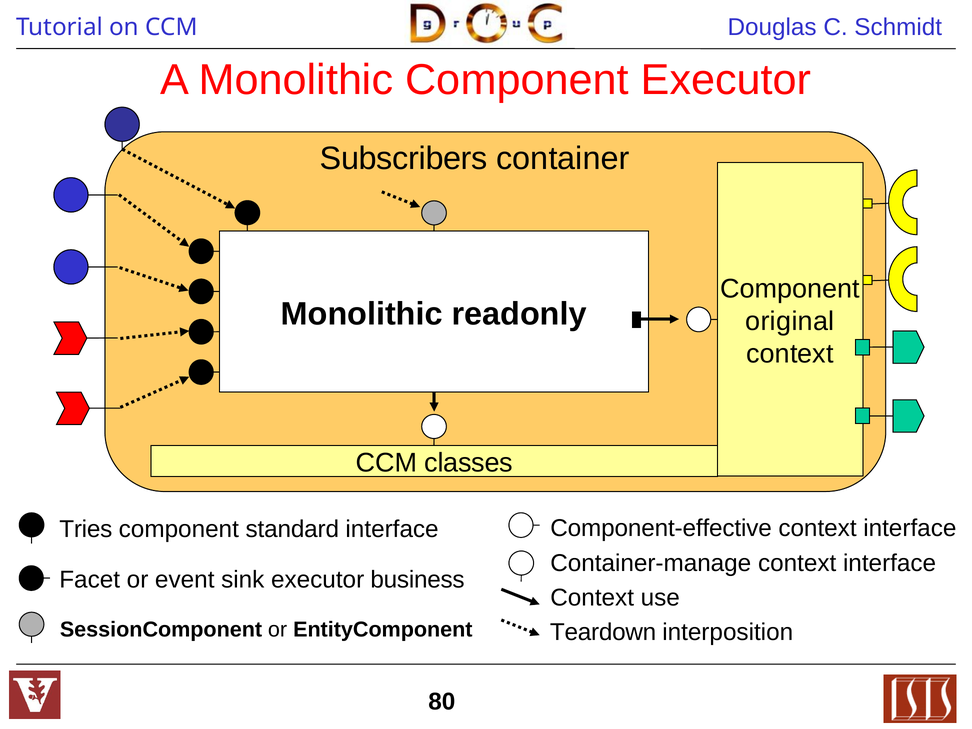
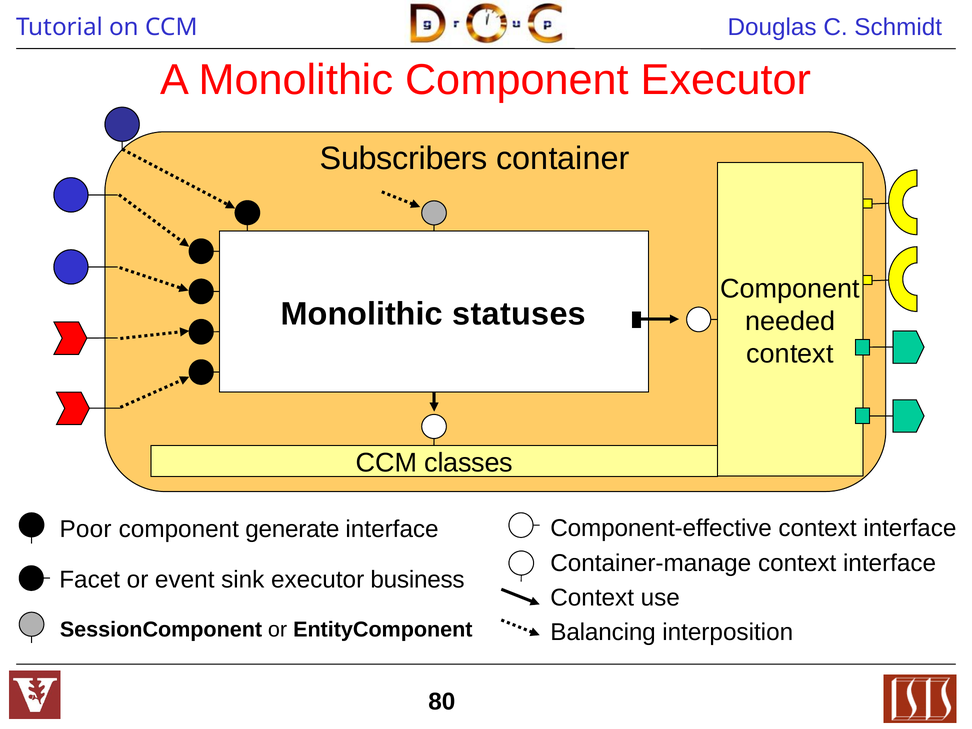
readonly: readonly -> statuses
original: original -> needed
Tries: Tries -> Poor
standard: standard -> generate
Teardown: Teardown -> Balancing
